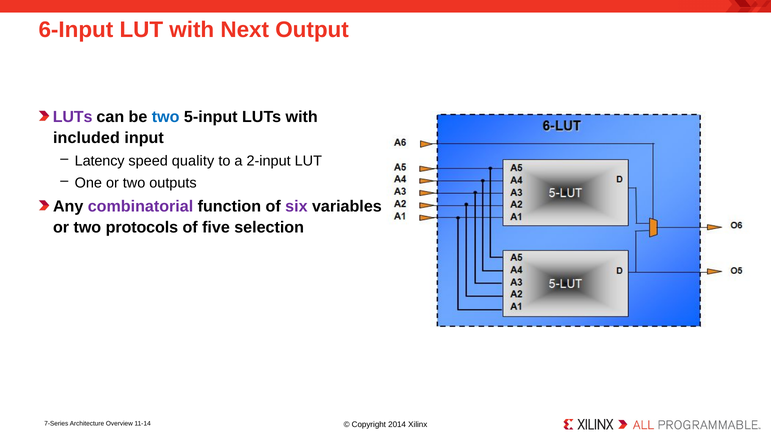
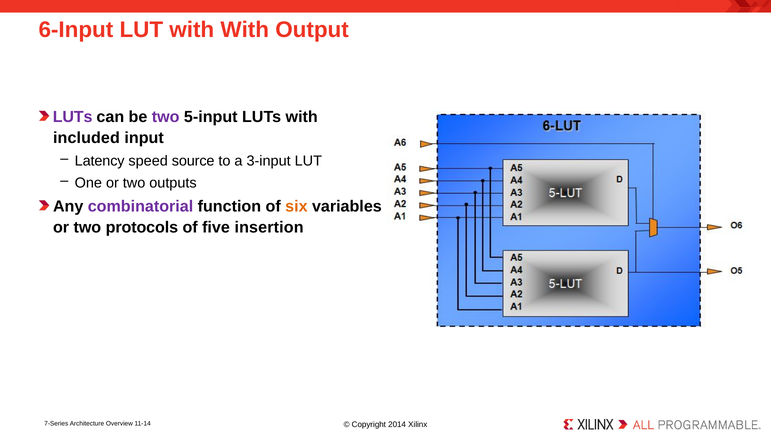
with Next: Next -> With
two at (166, 117) colour: blue -> purple
quality: quality -> source
2-input: 2-input -> 3-input
six colour: purple -> orange
selection: selection -> insertion
